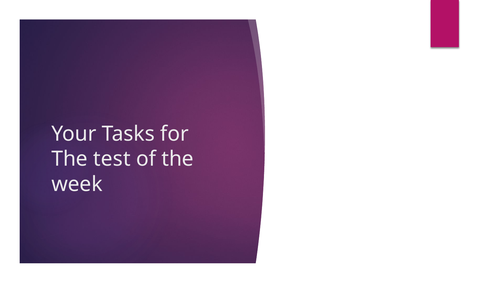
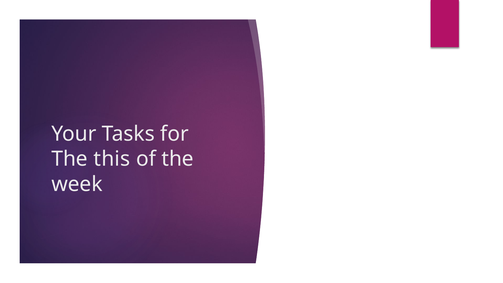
test: test -> this
